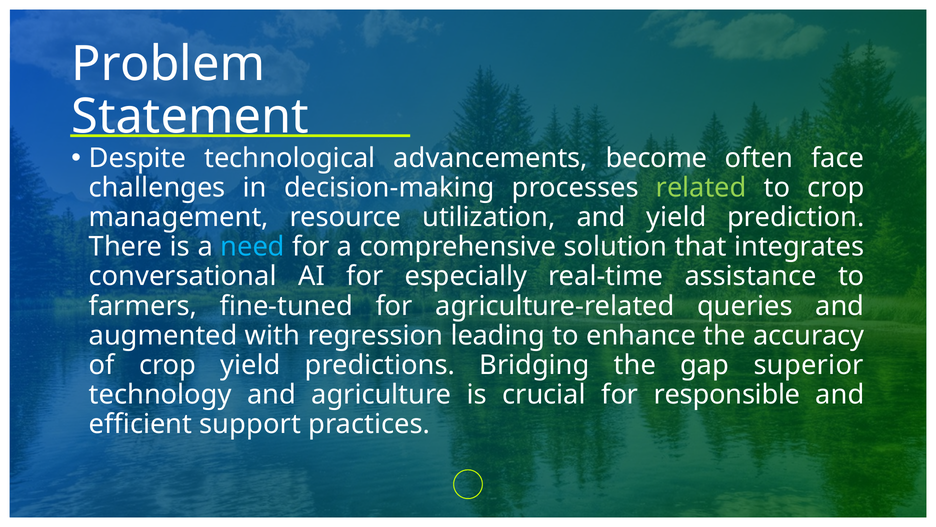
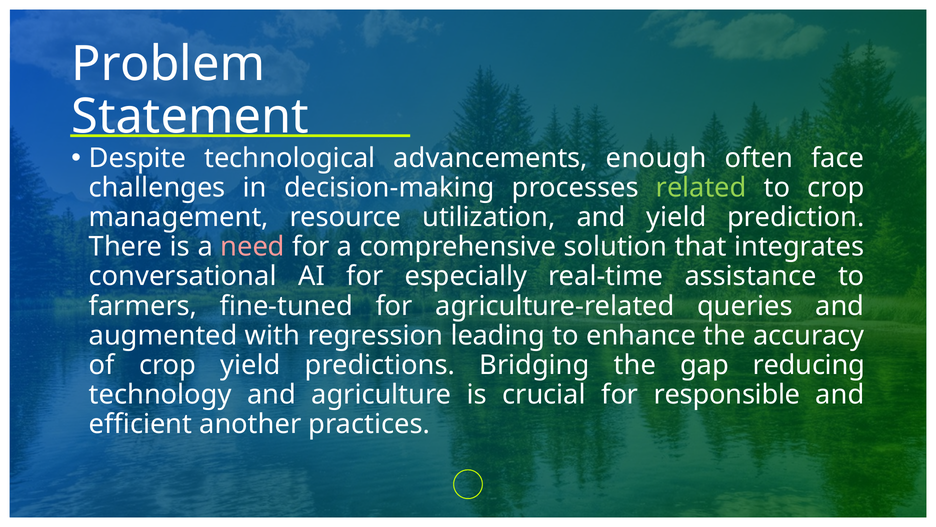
become: become -> enough
need colour: light blue -> pink
superior: superior -> reducing
support: support -> another
